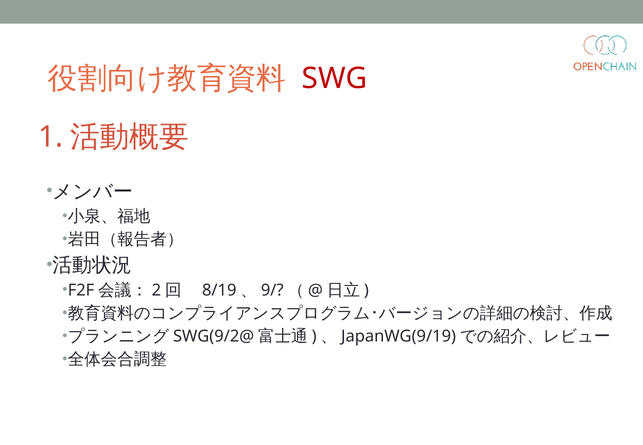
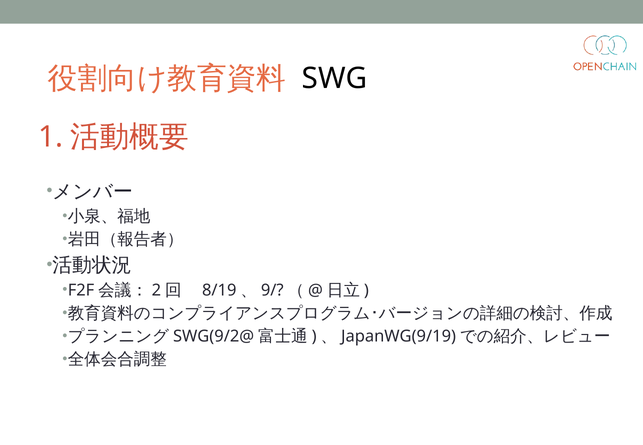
SWG colour: red -> black
